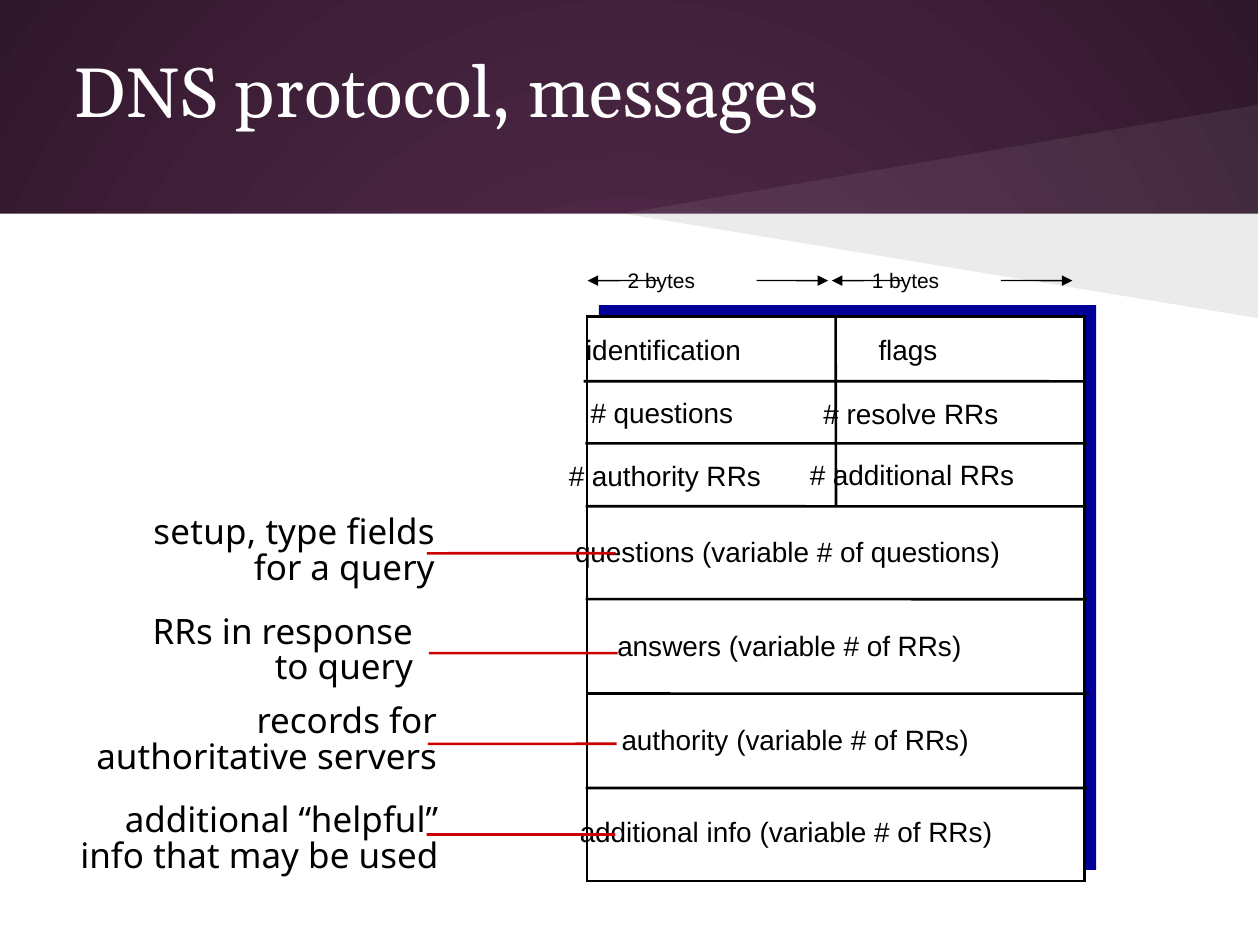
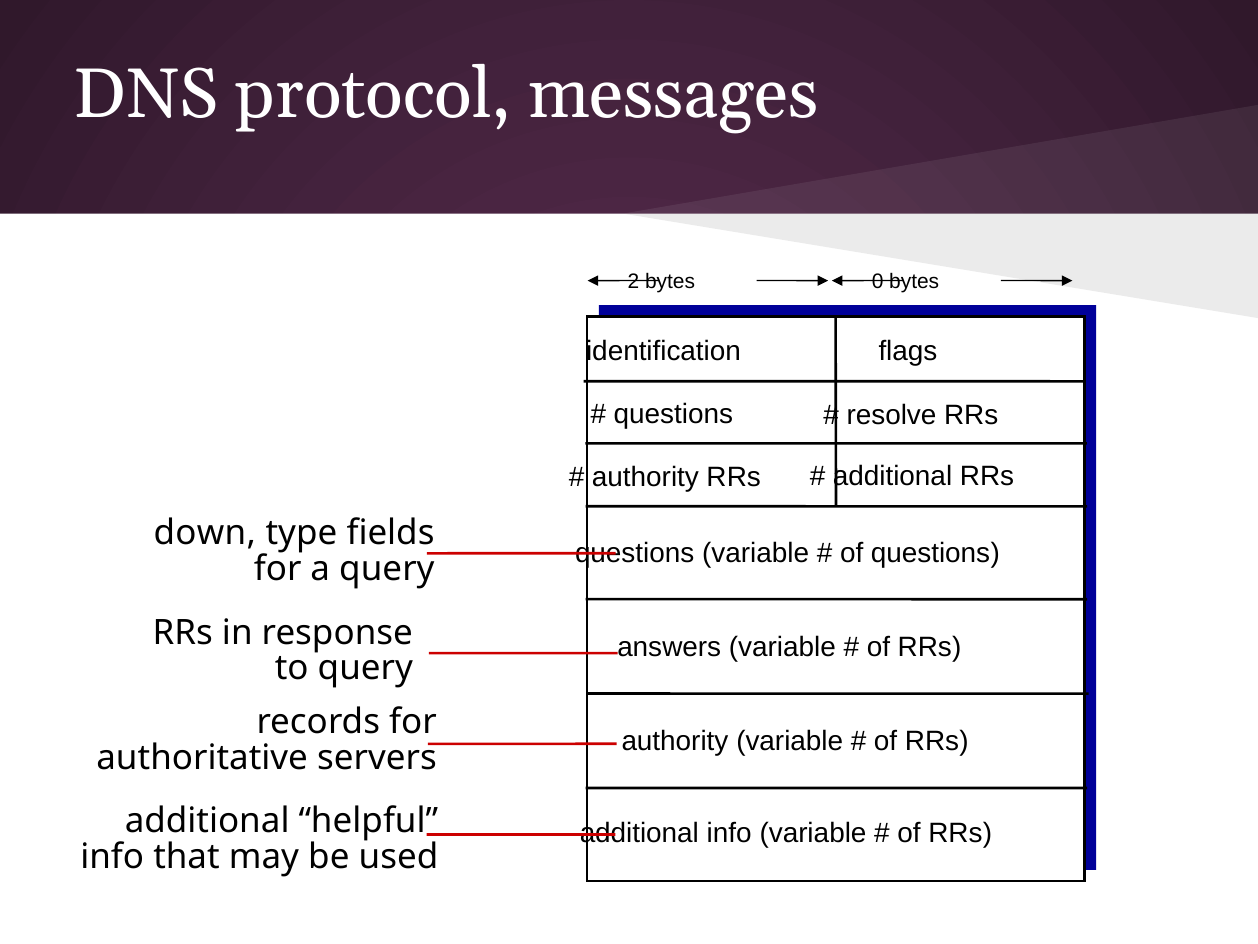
1: 1 -> 0
setup: setup -> down
